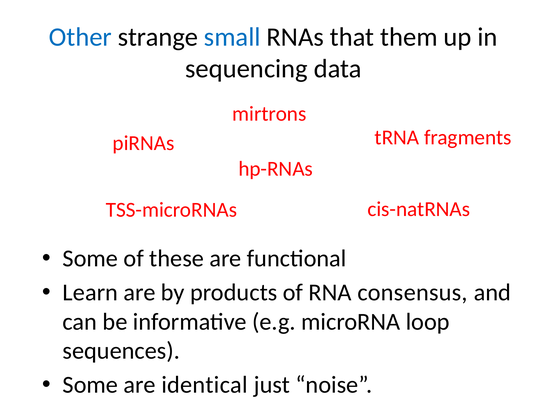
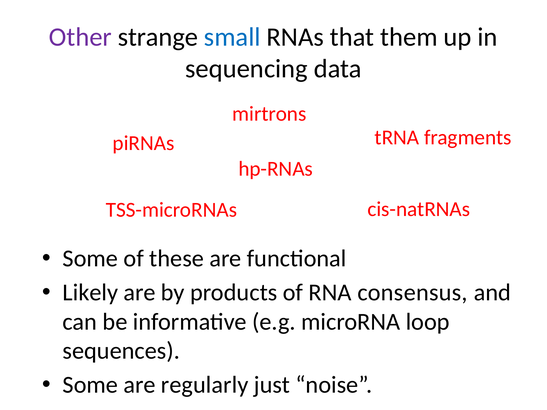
Other colour: blue -> purple
Learn: Learn -> Likely
identical: identical -> regularly
